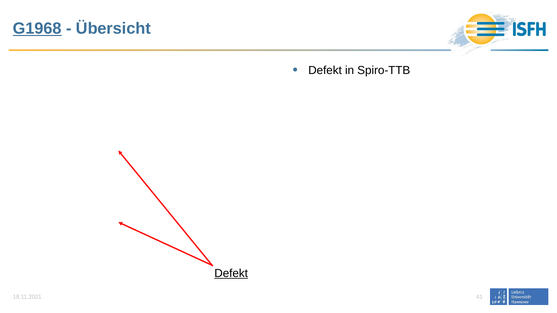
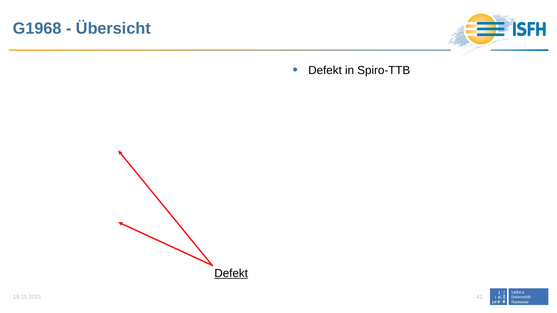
G1968 underline: present -> none
